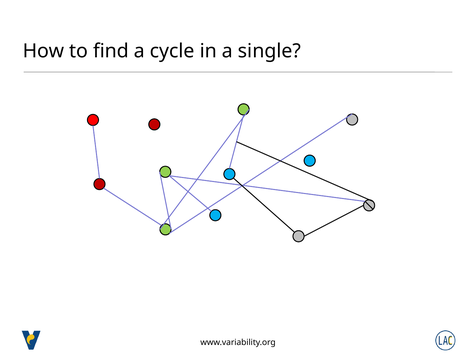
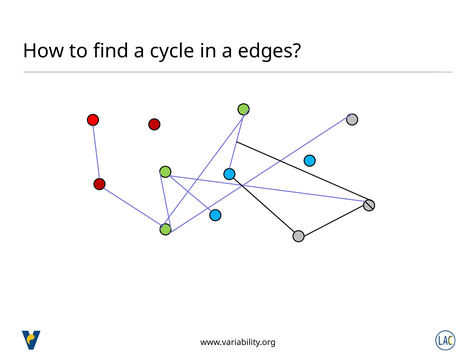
single: single -> edges
